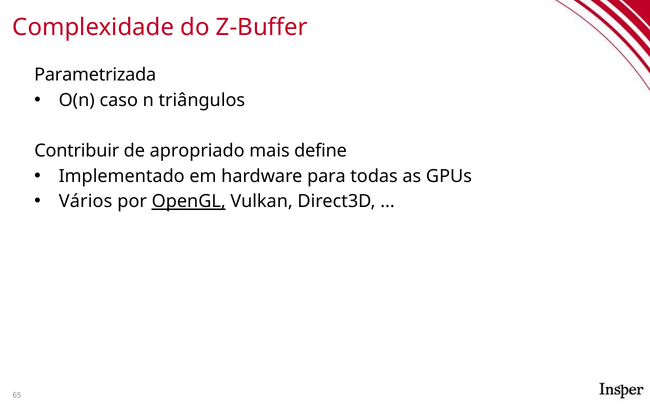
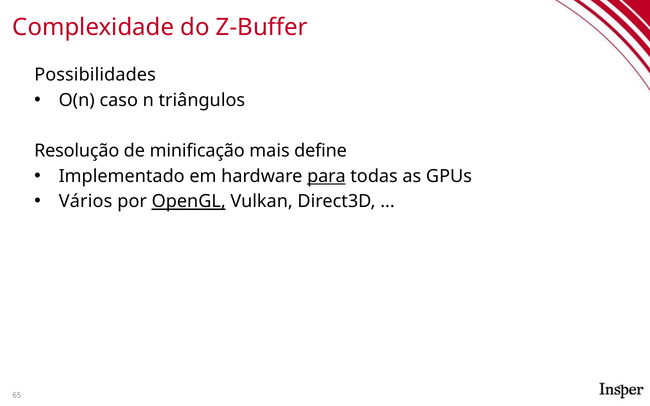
Parametrizada: Parametrizada -> Possibilidades
Contribuir: Contribuir -> Resolução
apropriado: apropriado -> minificação
para underline: none -> present
